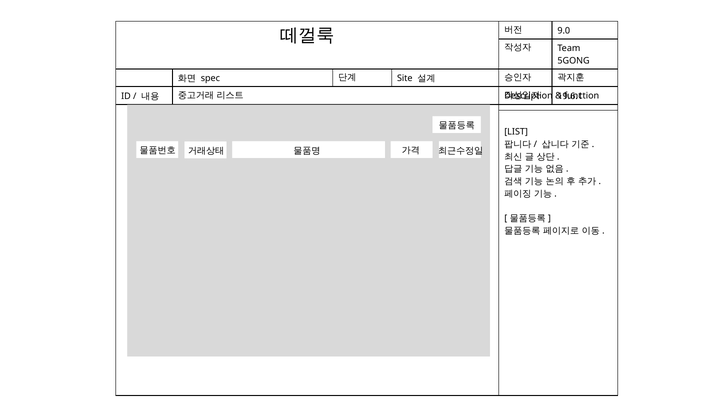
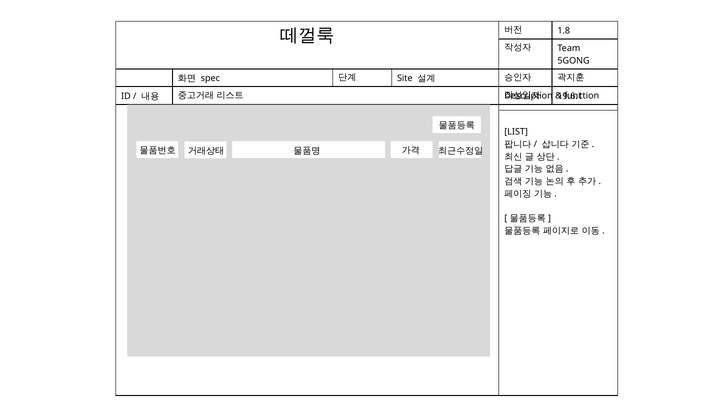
9.0: 9.0 -> 1.8
